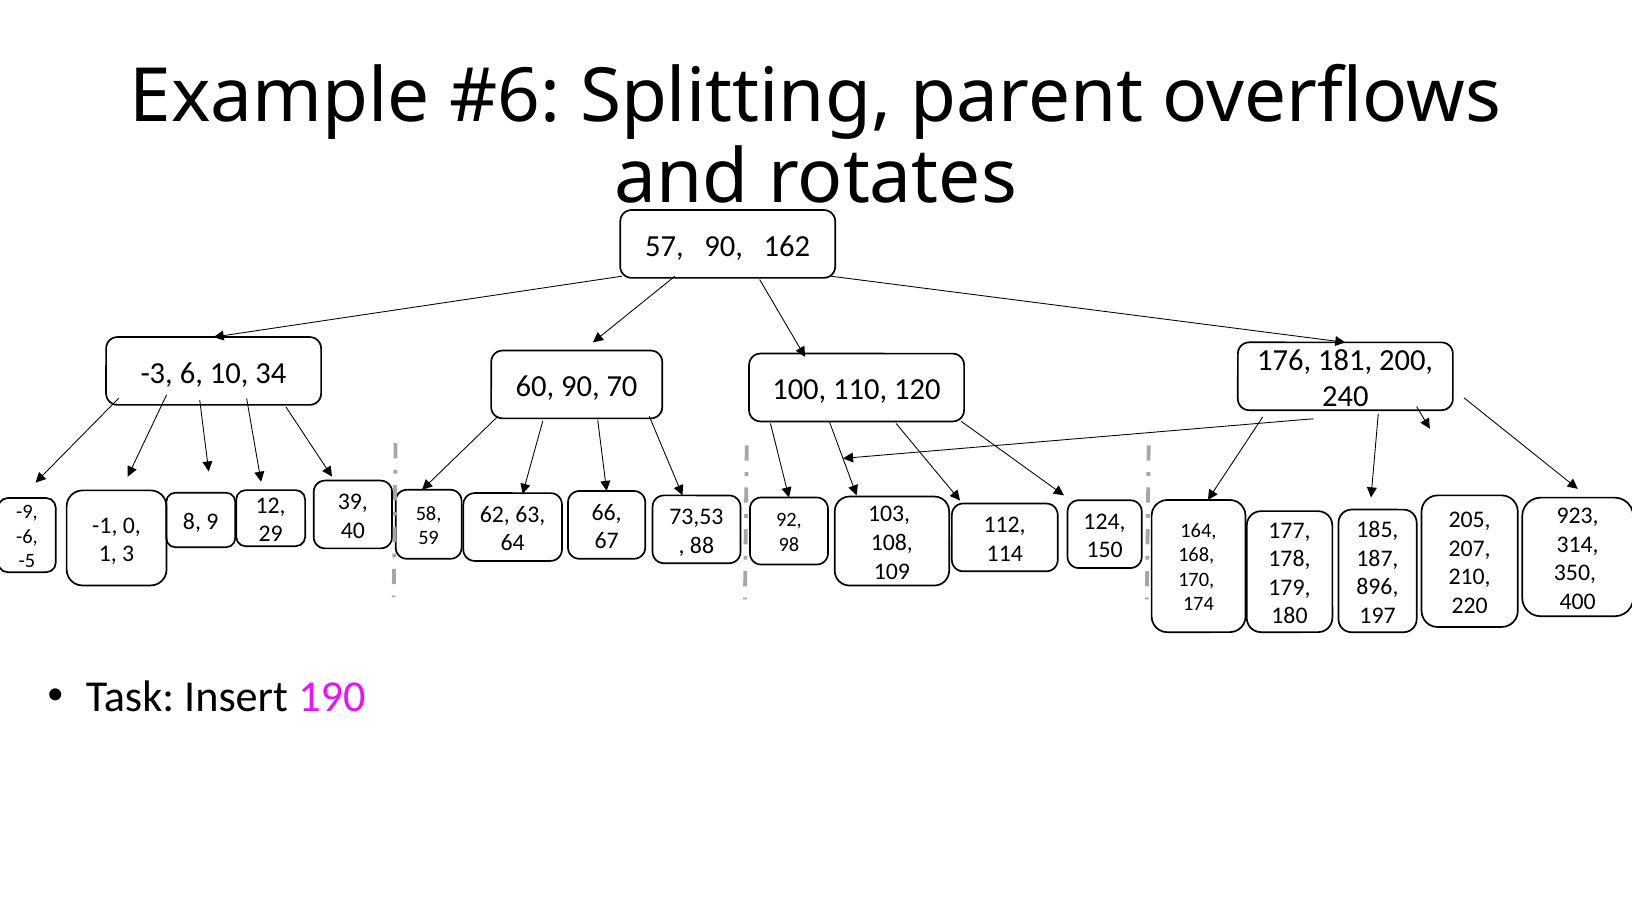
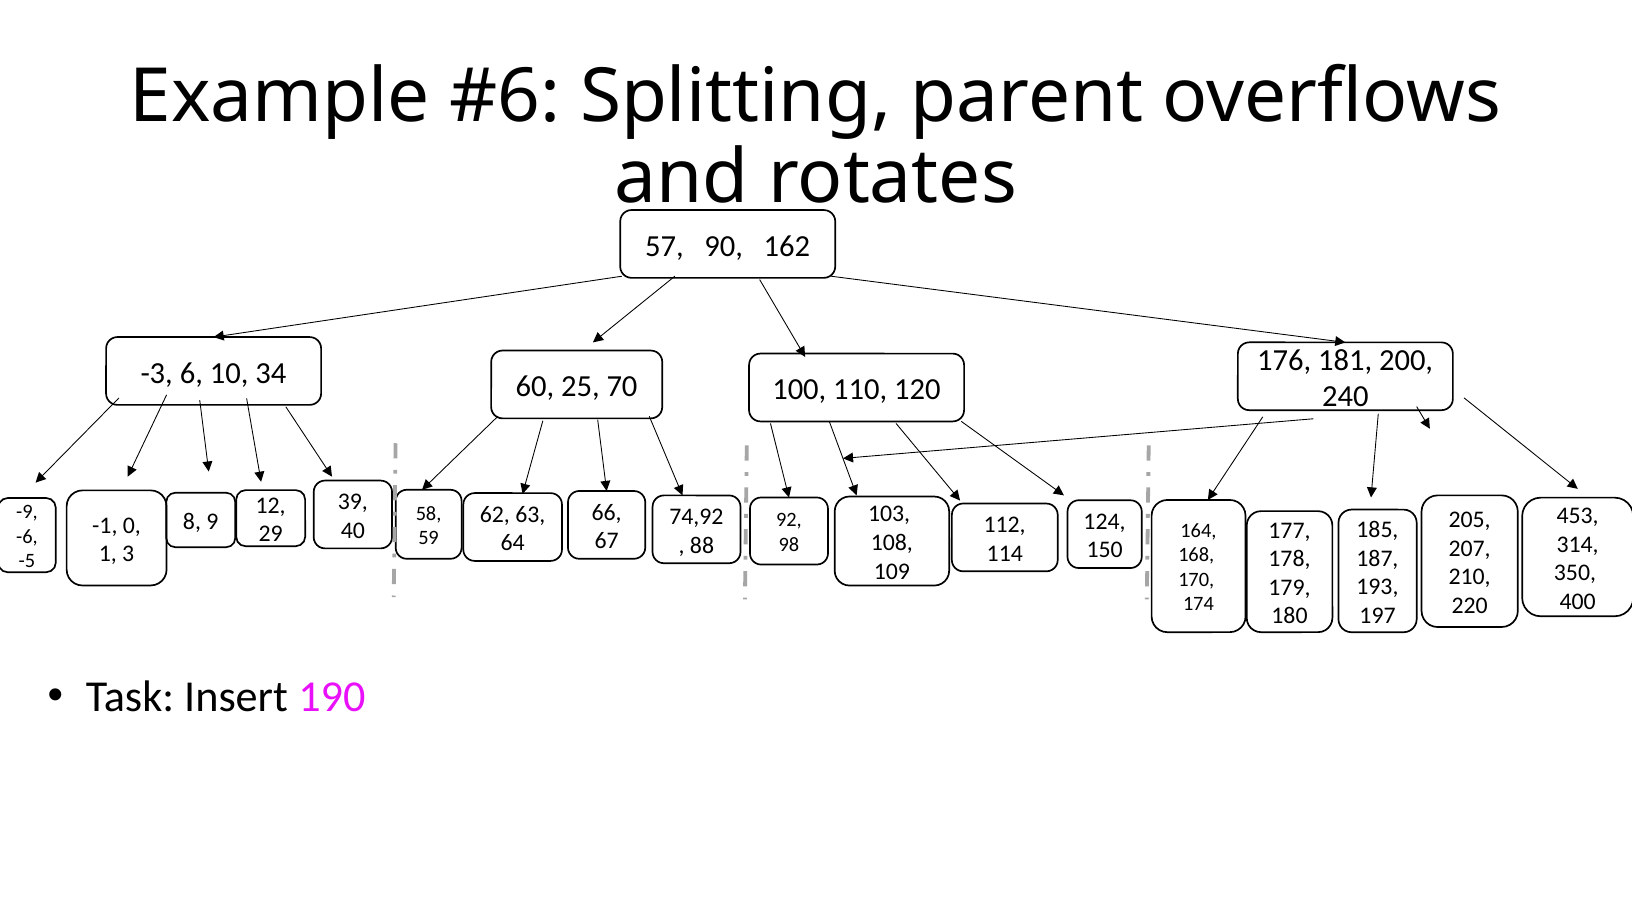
60 90: 90 -> 25
923: 923 -> 453
73,53: 73,53 -> 74,92
896: 896 -> 193
